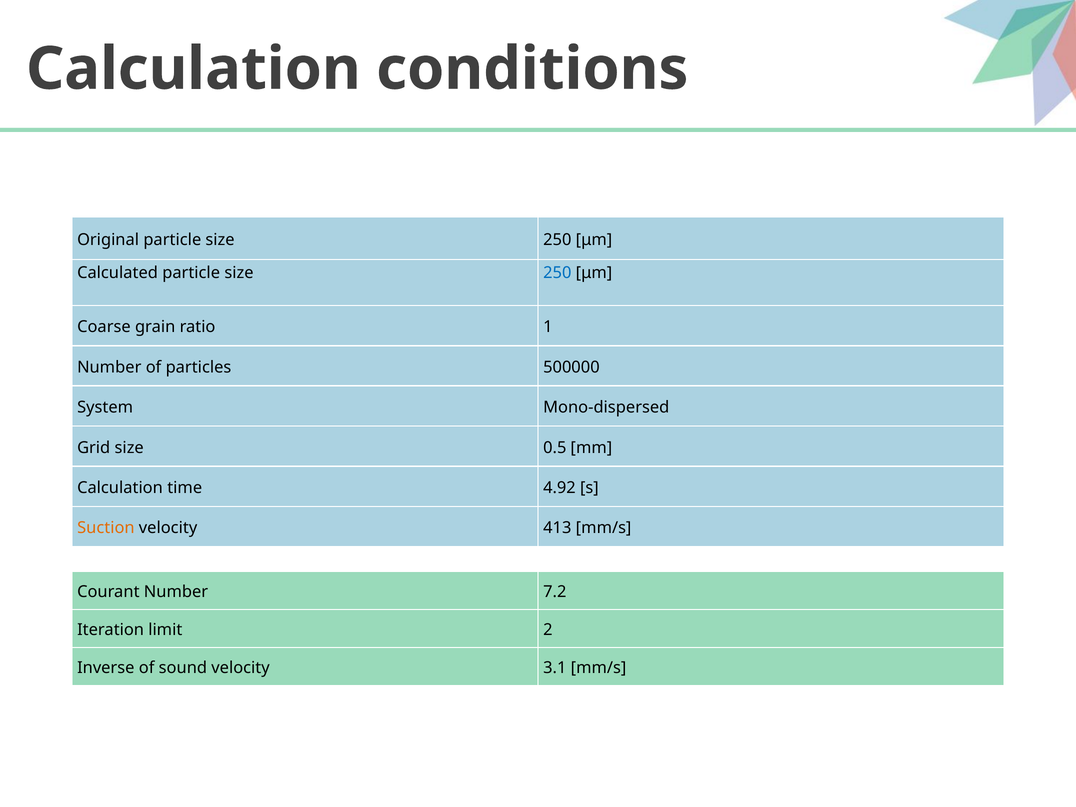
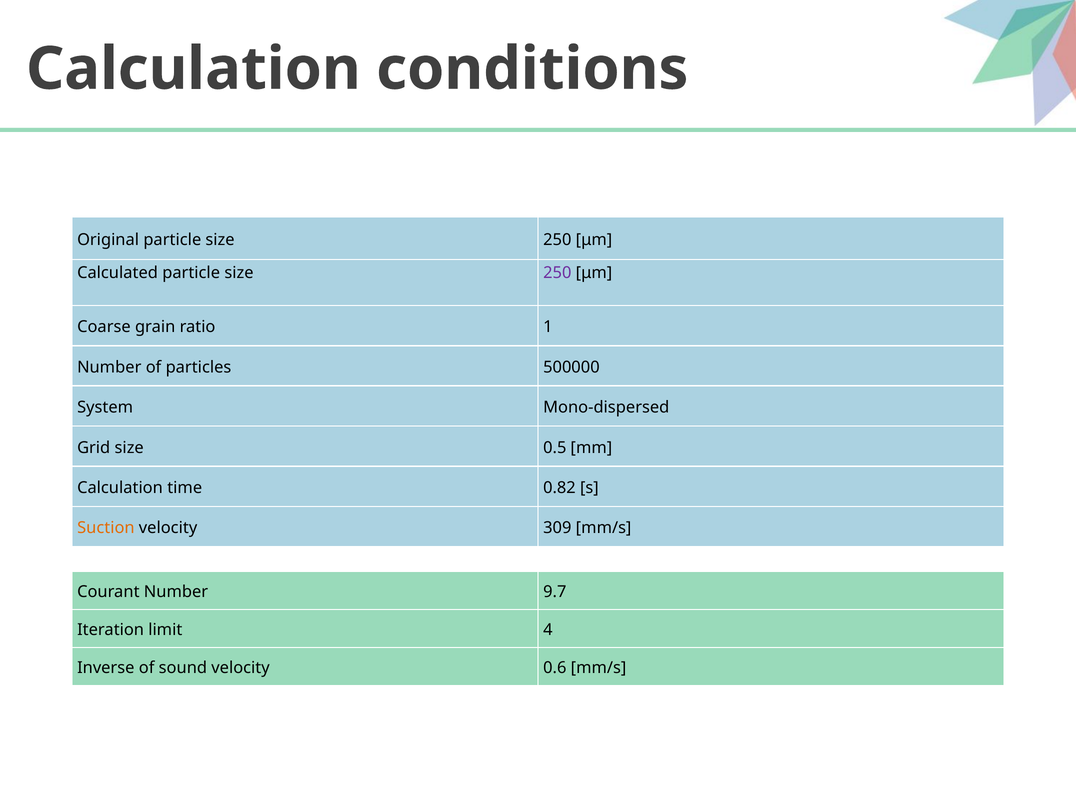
250 at (557, 273) colour: blue -> purple
4.92: 4.92 -> 0.82
413: 413 -> 309
7.2: 7.2 -> 9.7
2: 2 -> 4
3.1: 3.1 -> 0.6
